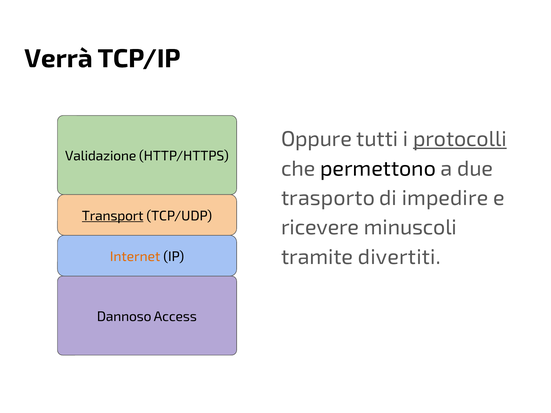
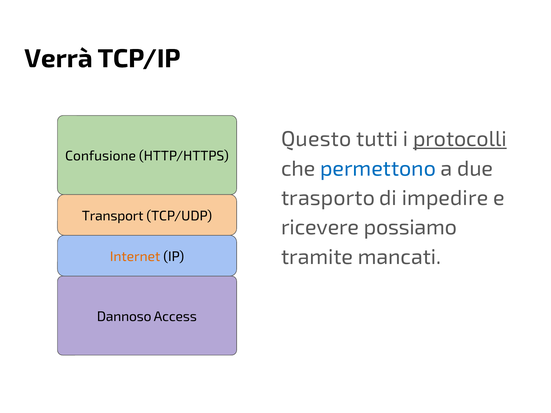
Oppure: Oppure -> Questo
Validazione: Validazione -> Confusione
permettono colour: black -> blue
Transport underline: present -> none
minuscoli: minuscoli -> possiamo
divertiti: divertiti -> mancati
